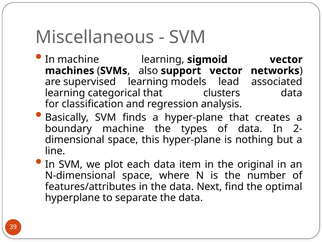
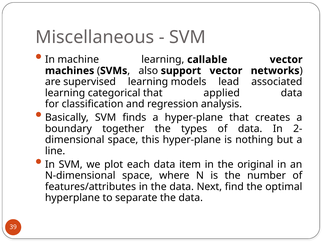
sigmoid: sigmoid -> callable
clusters: clusters -> applied
boundary machine: machine -> together
